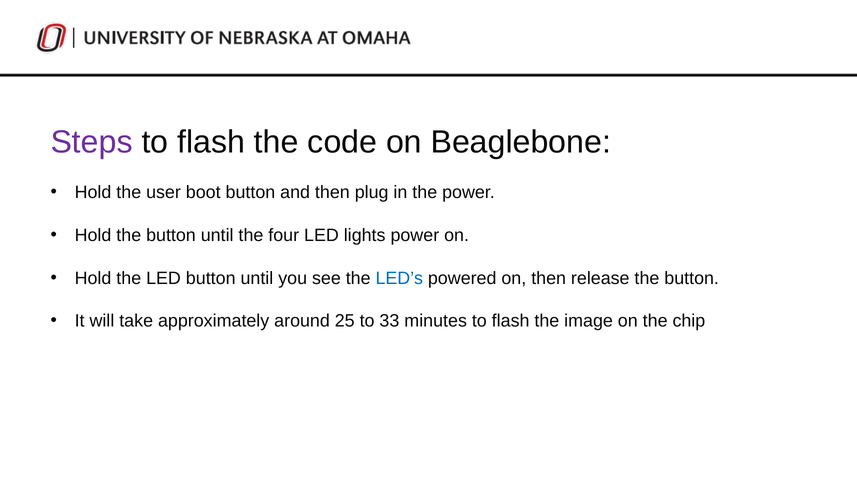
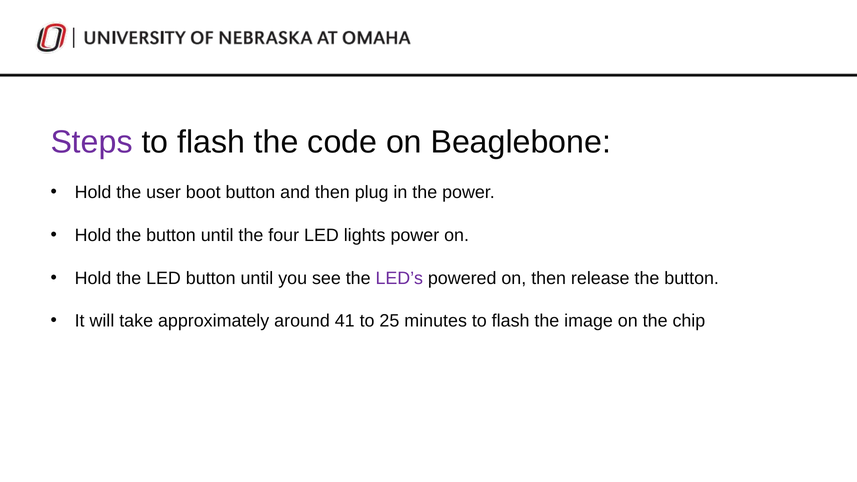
LED’s colour: blue -> purple
25: 25 -> 41
33: 33 -> 25
